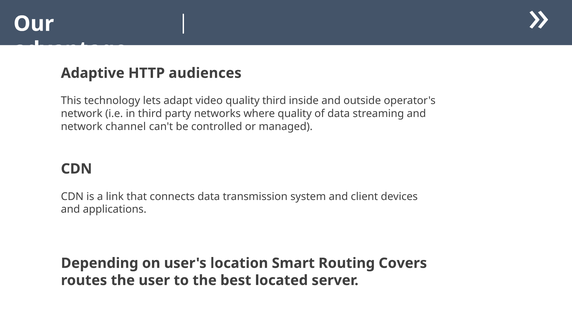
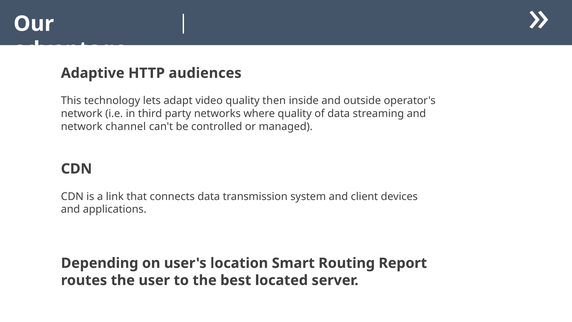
quality third: third -> then
Covers: Covers -> Report
